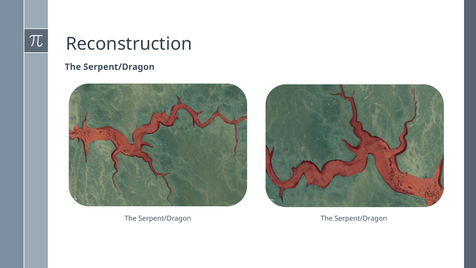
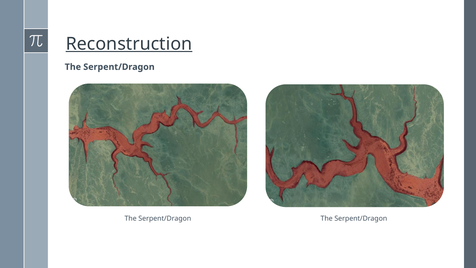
Reconstruction underline: none -> present
